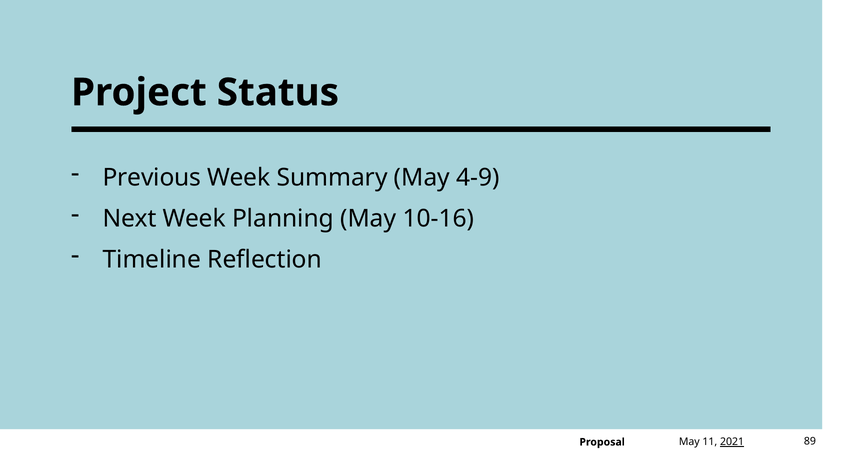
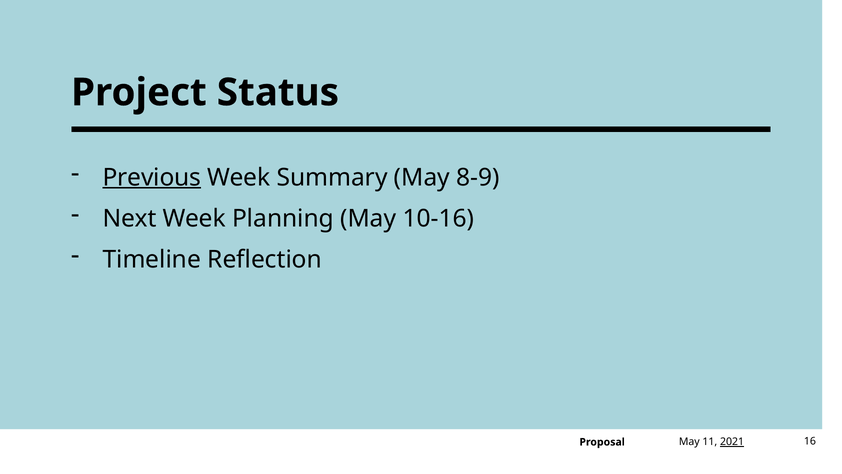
Previous underline: none -> present
4-9: 4-9 -> 8-9
89: 89 -> 16
